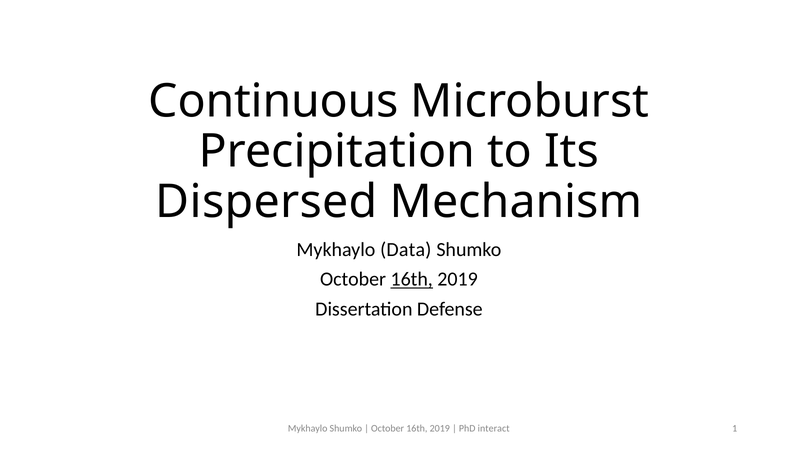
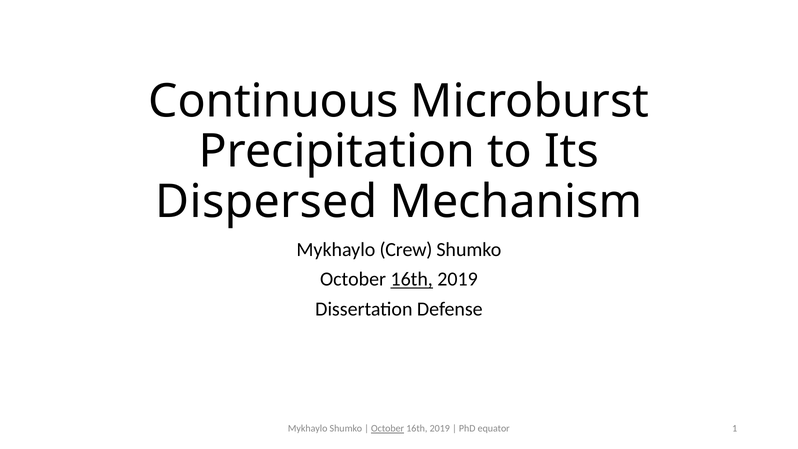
Data: Data -> Crew
October at (388, 429) underline: none -> present
interact: interact -> equator
